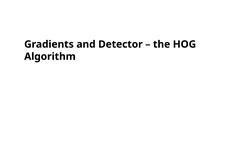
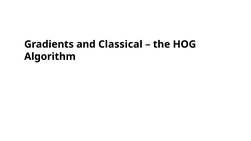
Detector: Detector -> Classical
